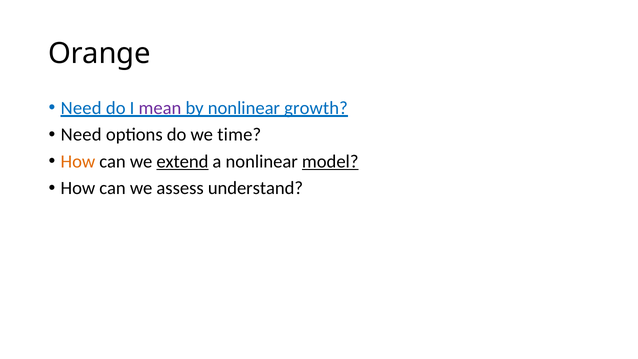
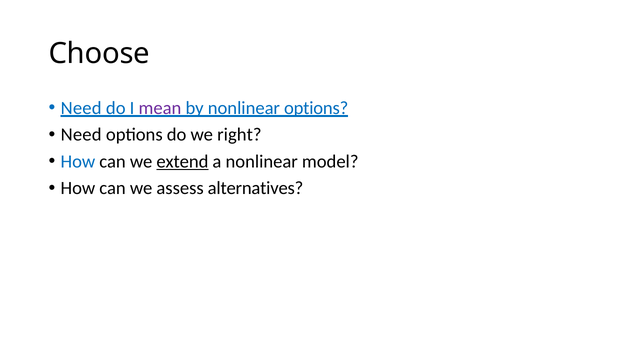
Orange: Orange -> Choose
nonlinear growth: growth -> options
time: time -> right
How at (78, 161) colour: orange -> blue
model underline: present -> none
understand: understand -> alternatives
